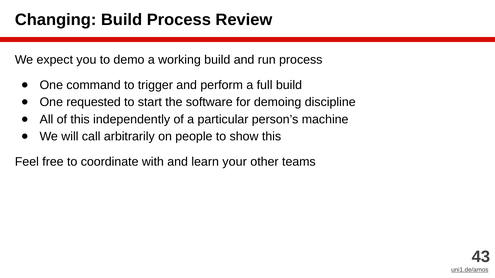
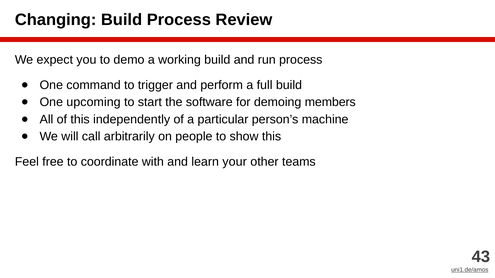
requested: requested -> upcoming
discipline: discipline -> members
